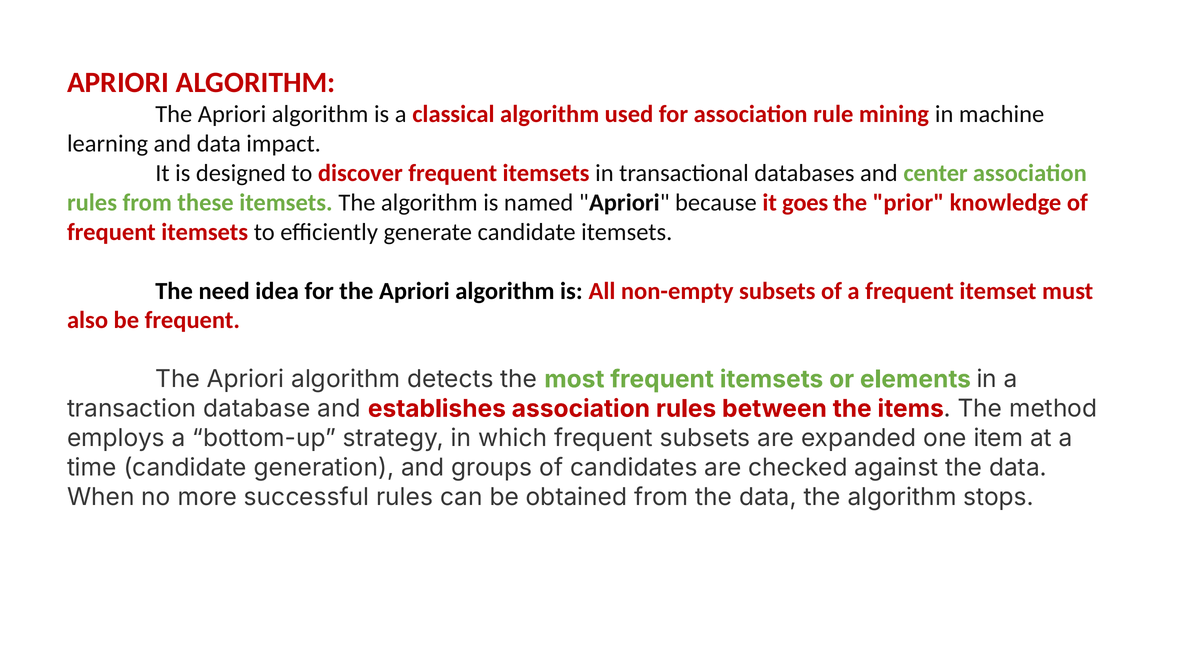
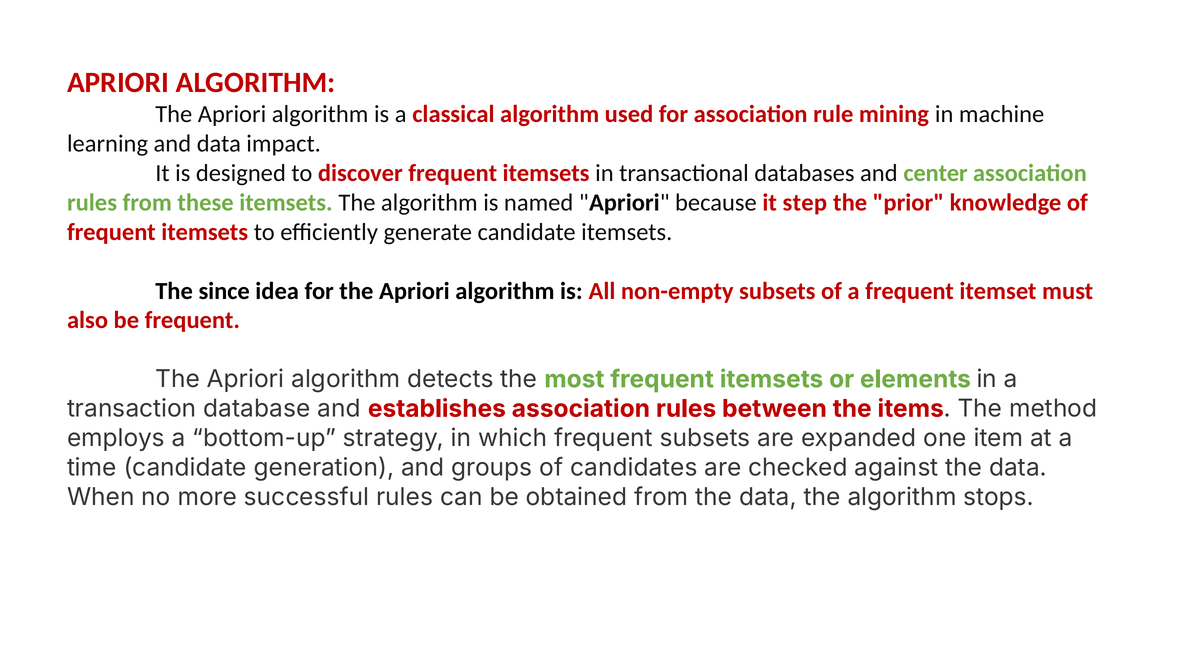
goes: goes -> step
need: need -> since
